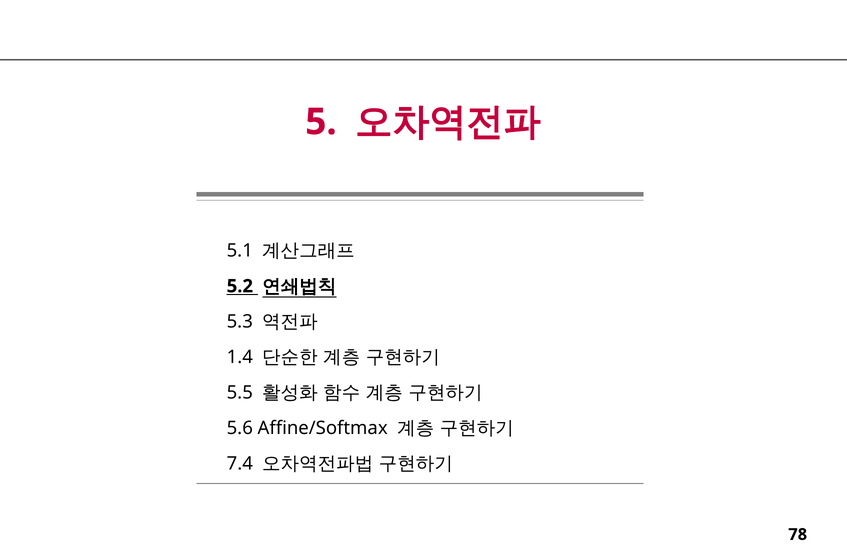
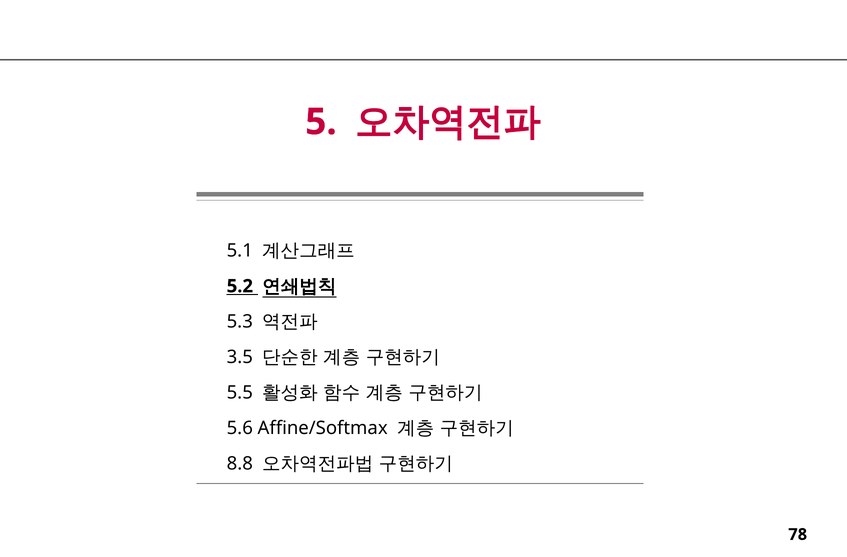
1.4: 1.4 -> 3.5
7.4: 7.4 -> 8.8
